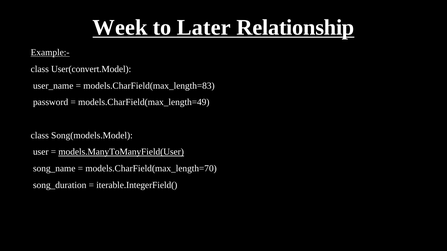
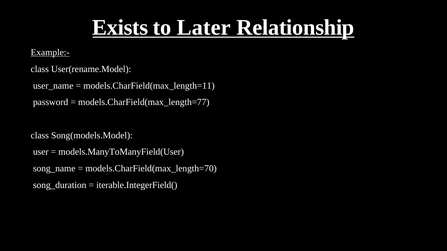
Week: Week -> Exists
User(convert.Model: User(convert.Model -> User(rename.Model
models.CharField(max_length=83: models.CharField(max_length=83 -> models.CharField(max_length=11
models.CharField(max_length=49: models.CharField(max_length=49 -> models.CharField(max_length=77
models.ManyToManyField(User underline: present -> none
